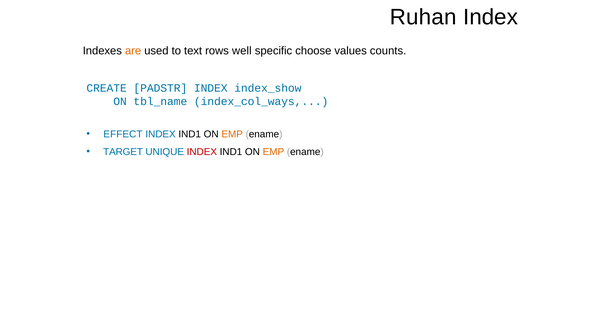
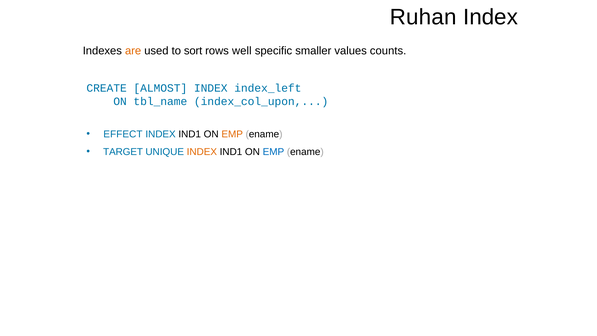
text: text -> sort
choose: choose -> smaller
PADSTR: PADSTR -> ALMOST
index_show: index_show -> index_left
index_col_ways: index_col_ways -> index_col_upon
INDEX at (202, 152) colour: red -> orange
EMP at (273, 152) colour: orange -> blue
